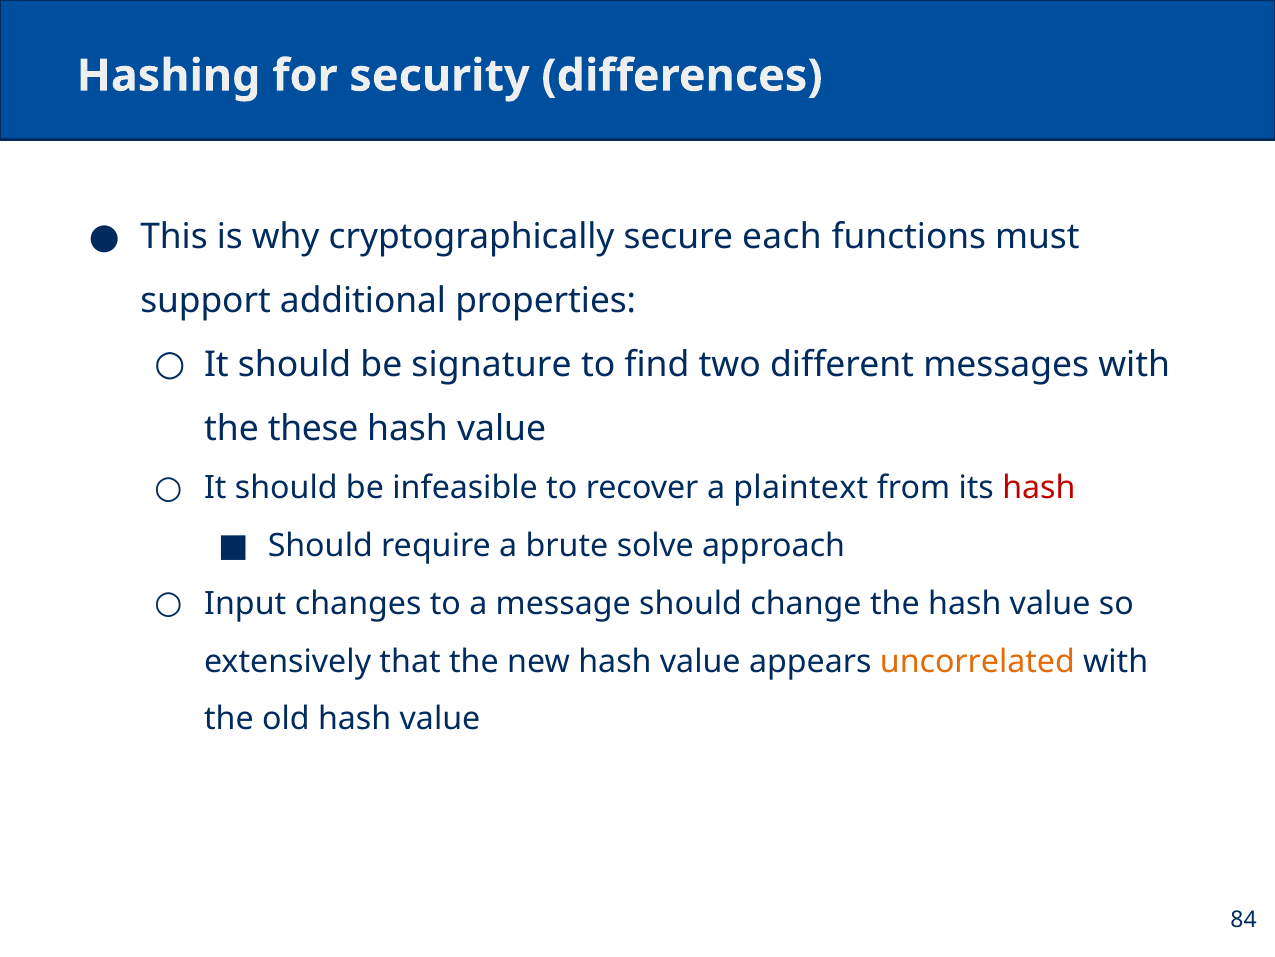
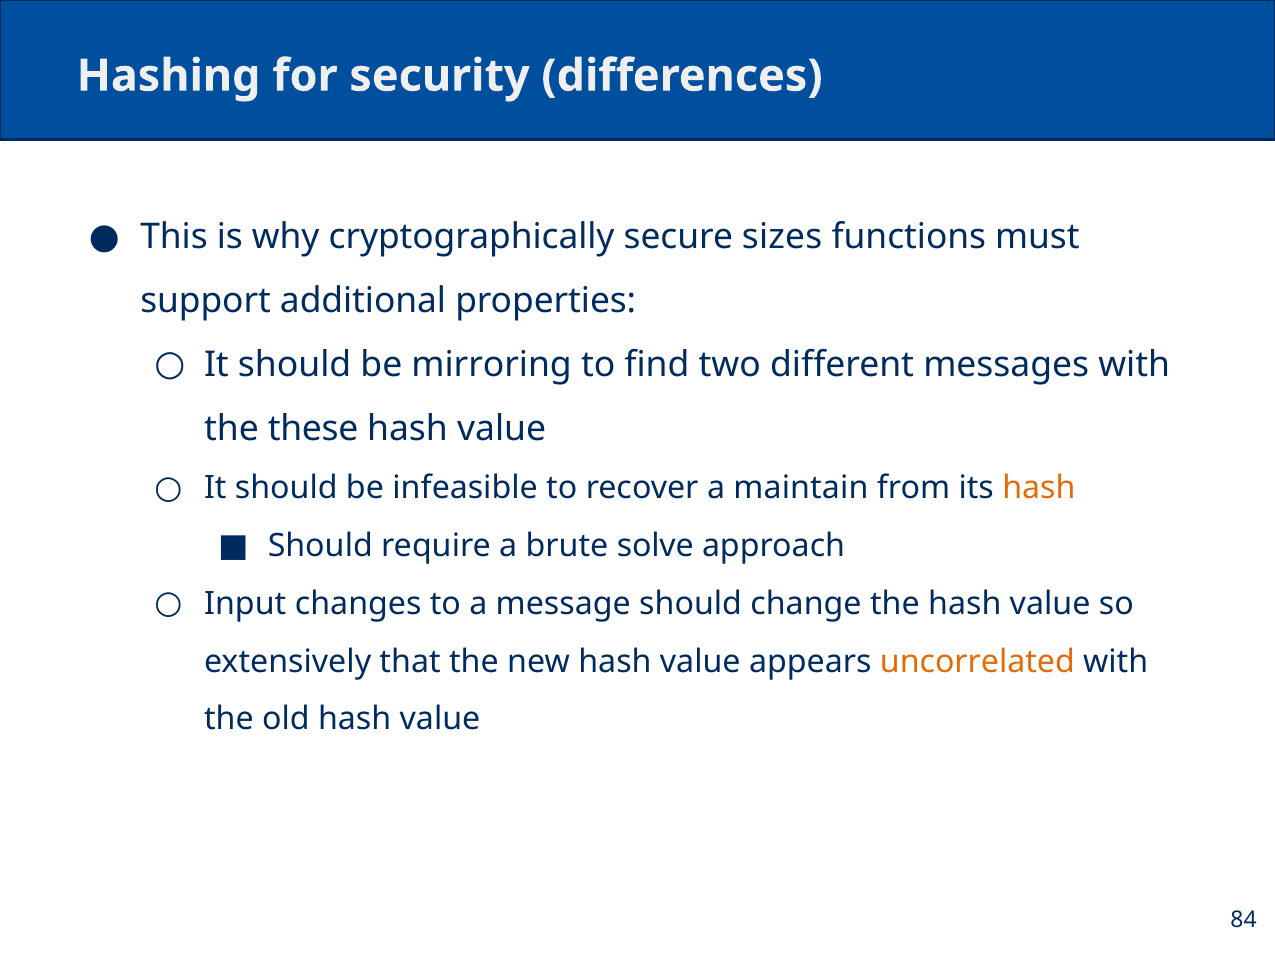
each: each -> sizes
signature: signature -> mirroring
plaintext: plaintext -> maintain
hash at (1039, 488) colour: red -> orange
